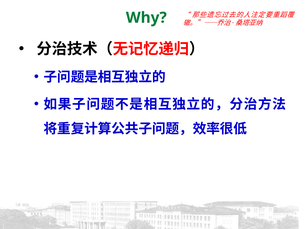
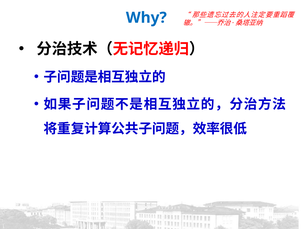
Why colour: green -> blue
